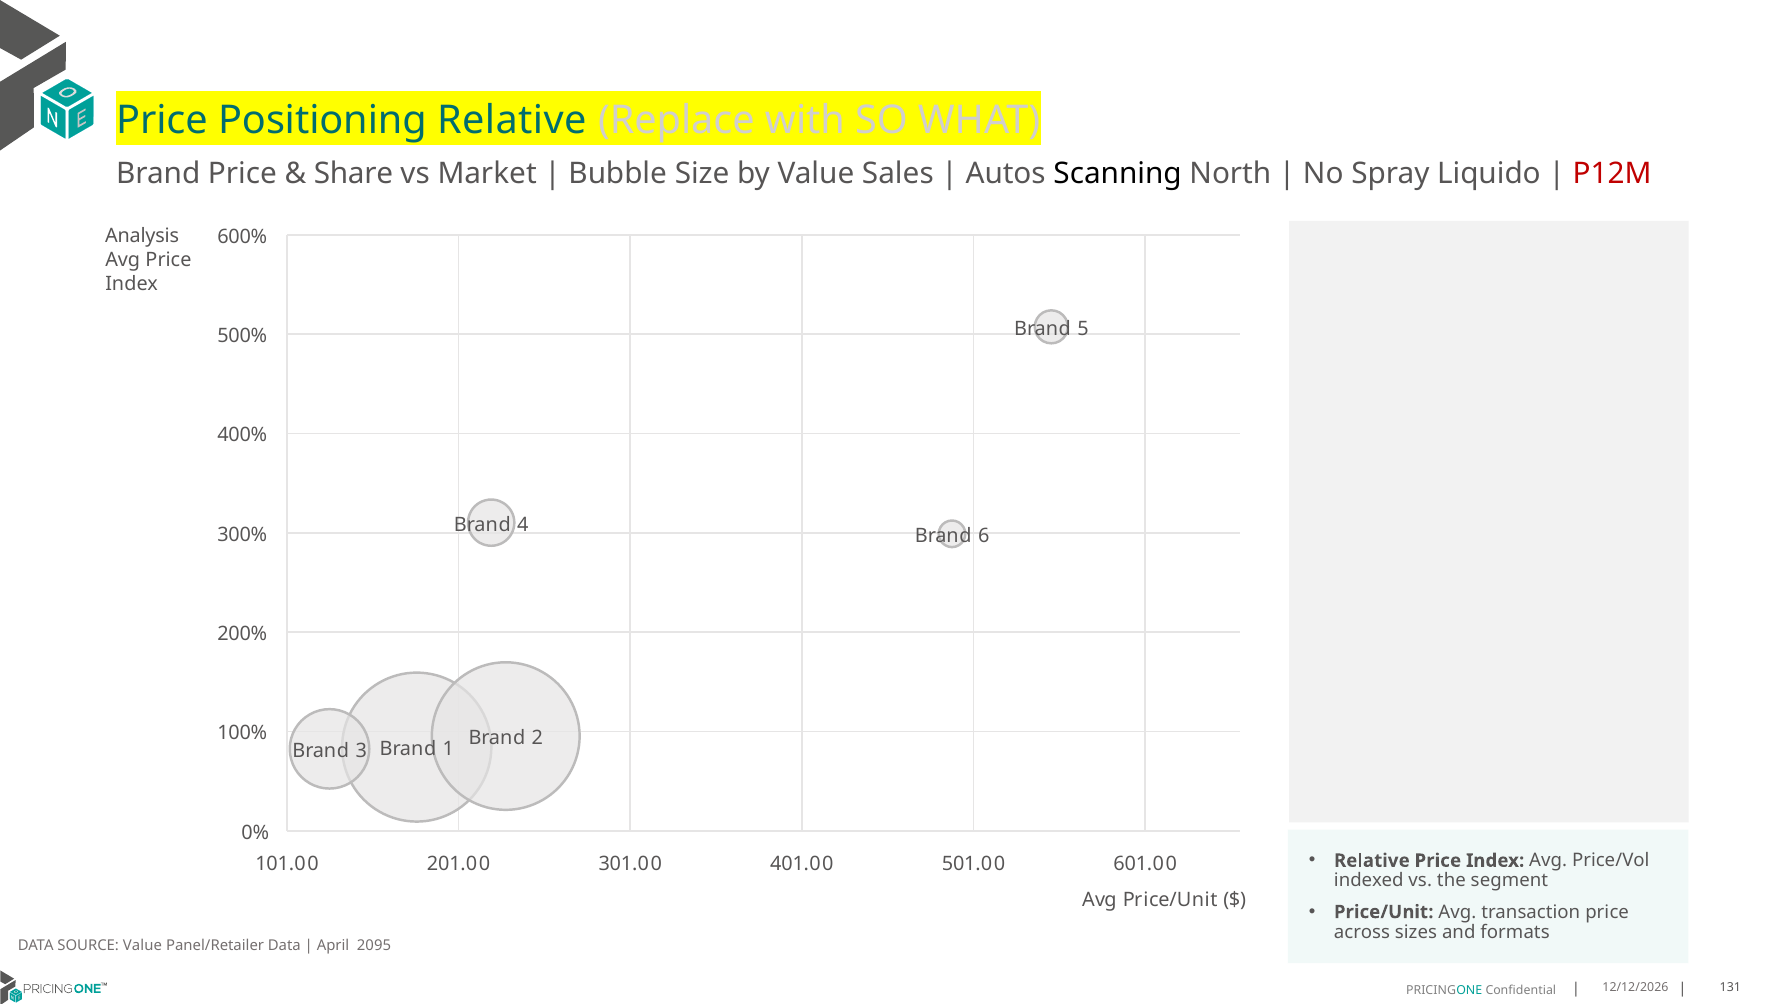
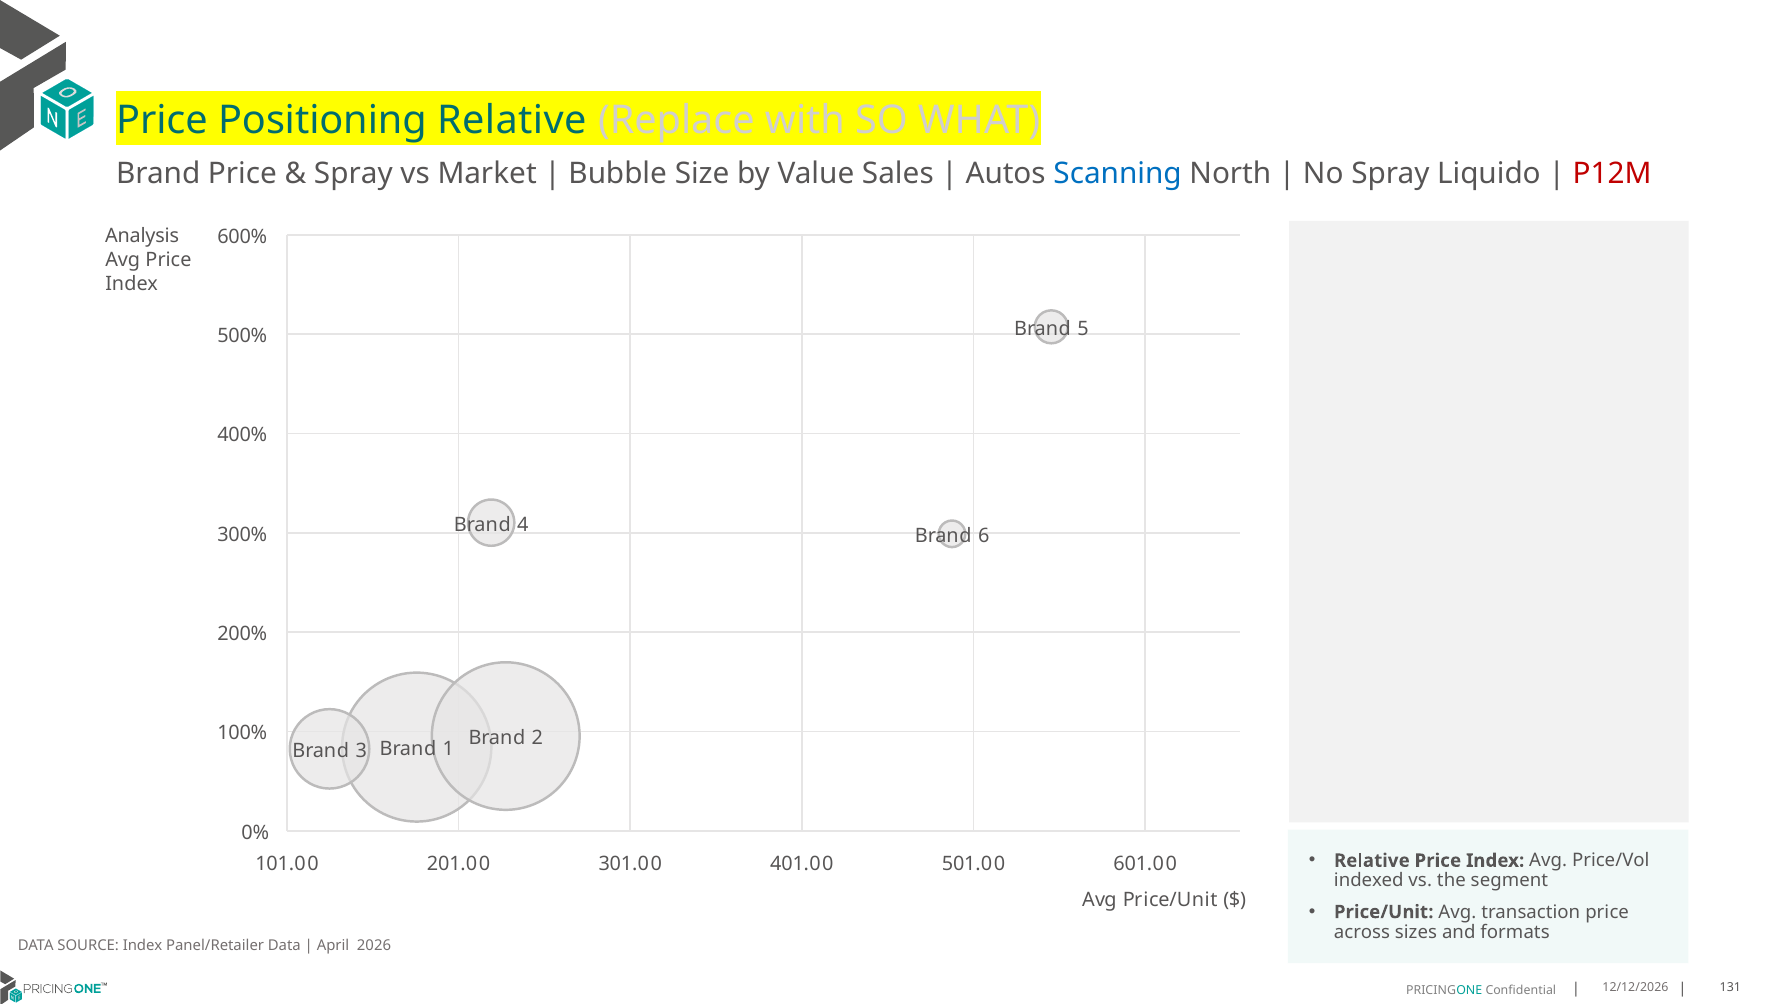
Share at (353, 174): Share -> Spray
Scanning colour: black -> blue
SOURCE Value: Value -> Index
2095: 2095 -> 2026
